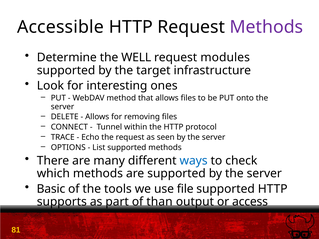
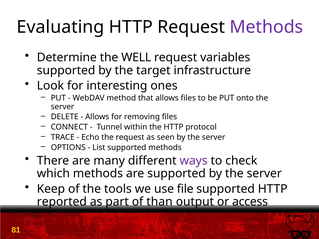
Accessible: Accessible -> Evaluating
modules: modules -> variables
ways colour: blue -> purple
Basic: Basic -> Keep
supports: supports -> reported
